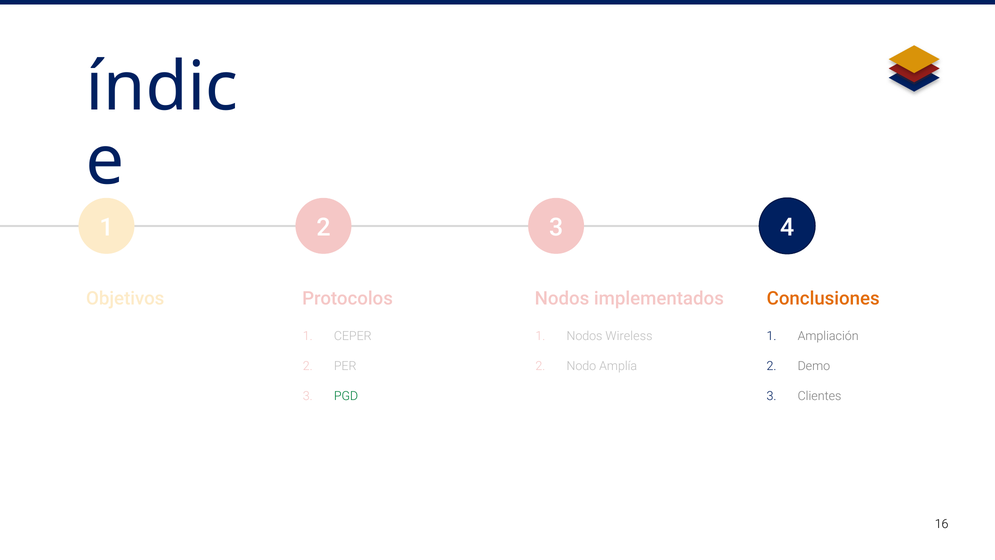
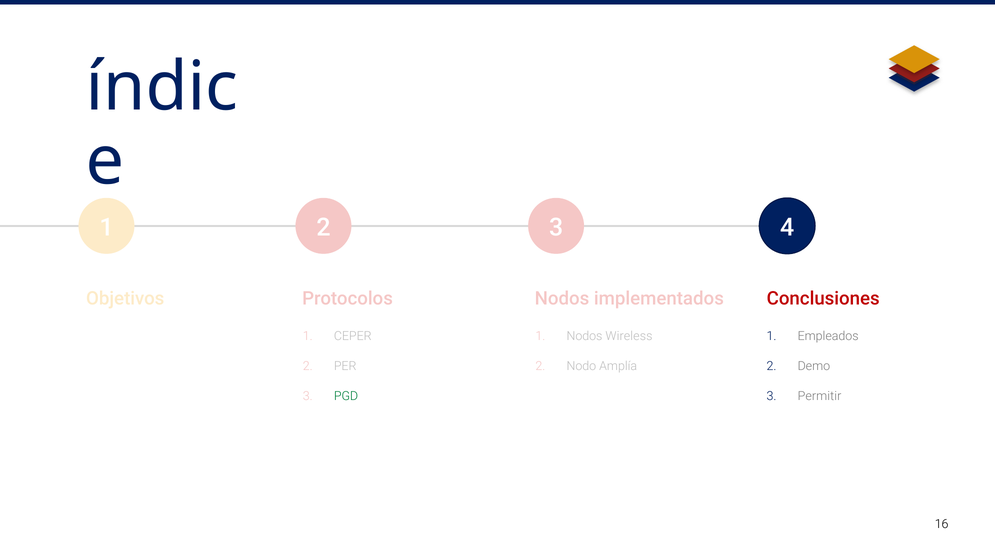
Conclusiones colour: orange -> red
Ampliación: Ampliación -> Empleados
Clientes: Clientes -> Permitir
